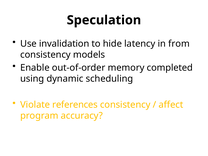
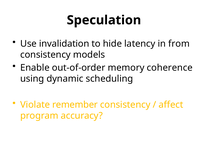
completed: completed -> coherence
references: references -> remember
